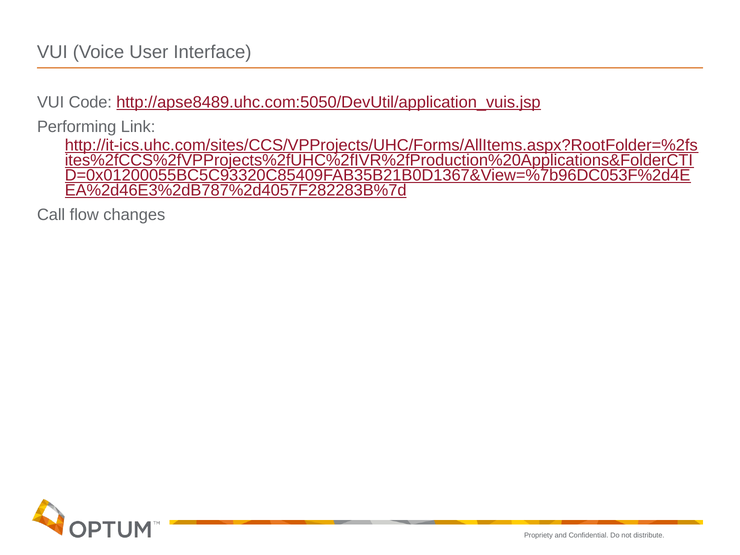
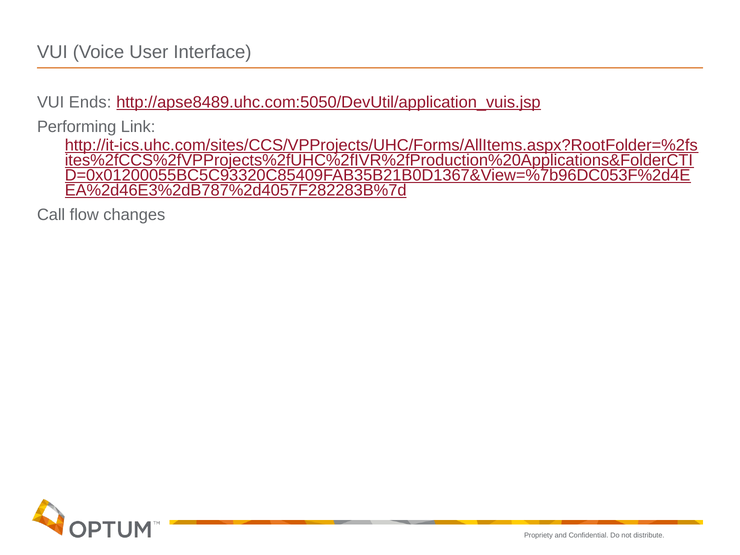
Code: Code -> Ends
